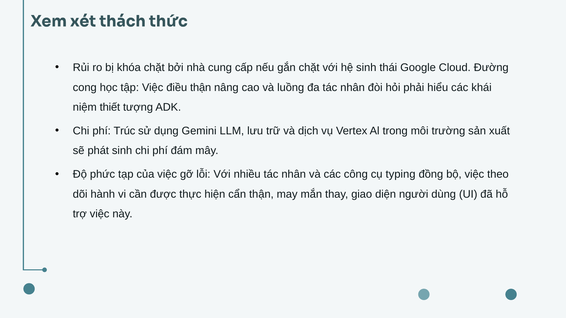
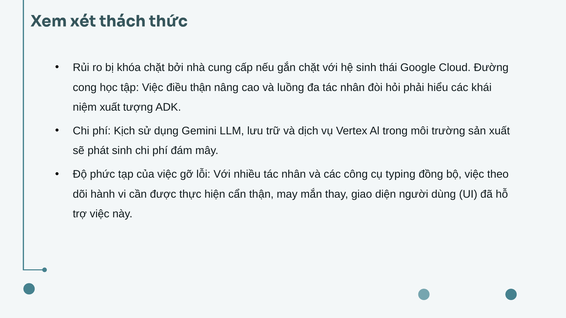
niệm thiết: thiết -> xuất
Trúc: Trúc -> Kịch
